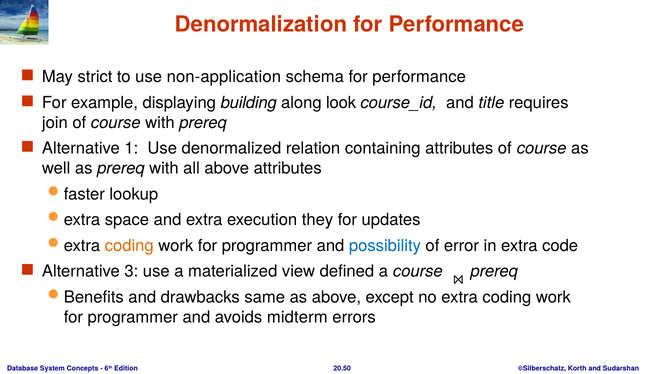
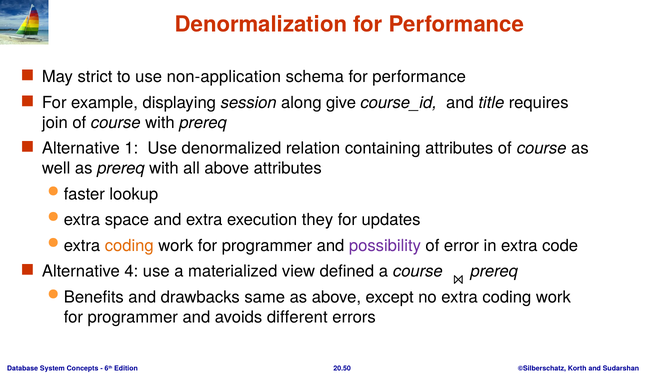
building: building -> session
look: look -> give
possibility colour: blue -> purple
3: 3 -> 4
midterm: midterm -> different
